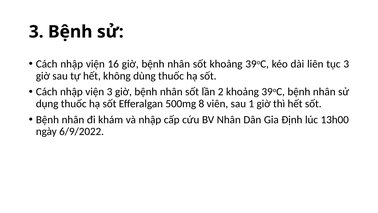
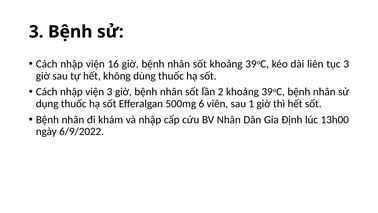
8: 8 -> 6
